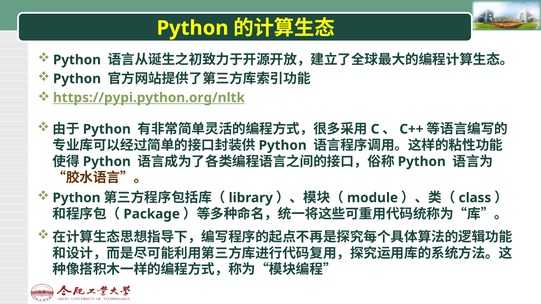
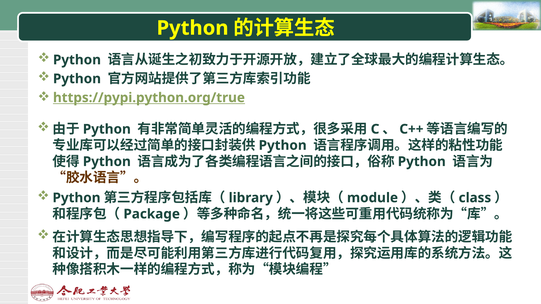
https://pypi.python.org/nltk: https://pypi.python.org/nltk -> https://pypi.python.org/true
